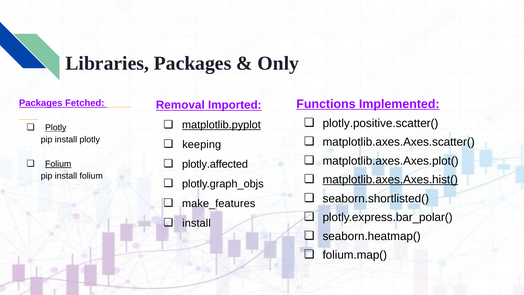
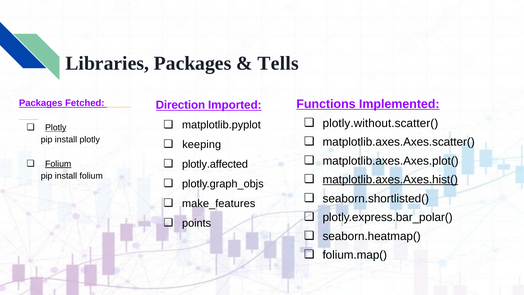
Only: Only -> Tells
Removal: Removal -> Direction
plotly.positive.scatter(: plotly.positive.scatter( -> plotly.without.scatter(
matplotlib.pyplot underline: present -> none
install at (197, 223): install -> points
